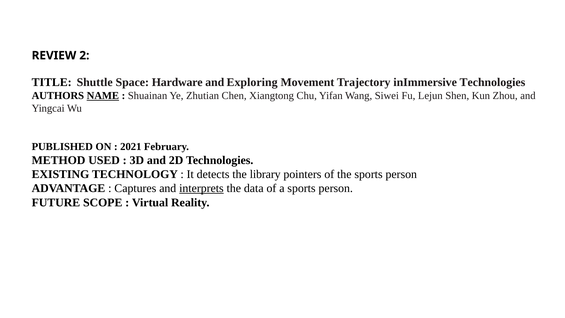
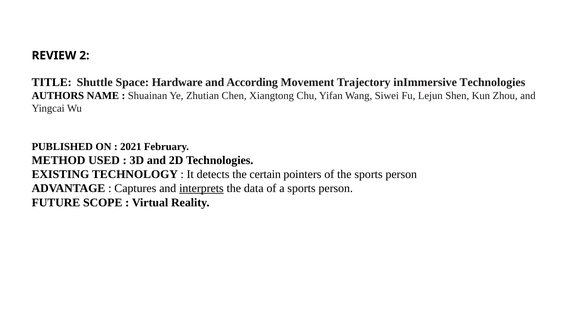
Exploring: Exploring -> According
NAME underline: present -> none
library: library -> certain
